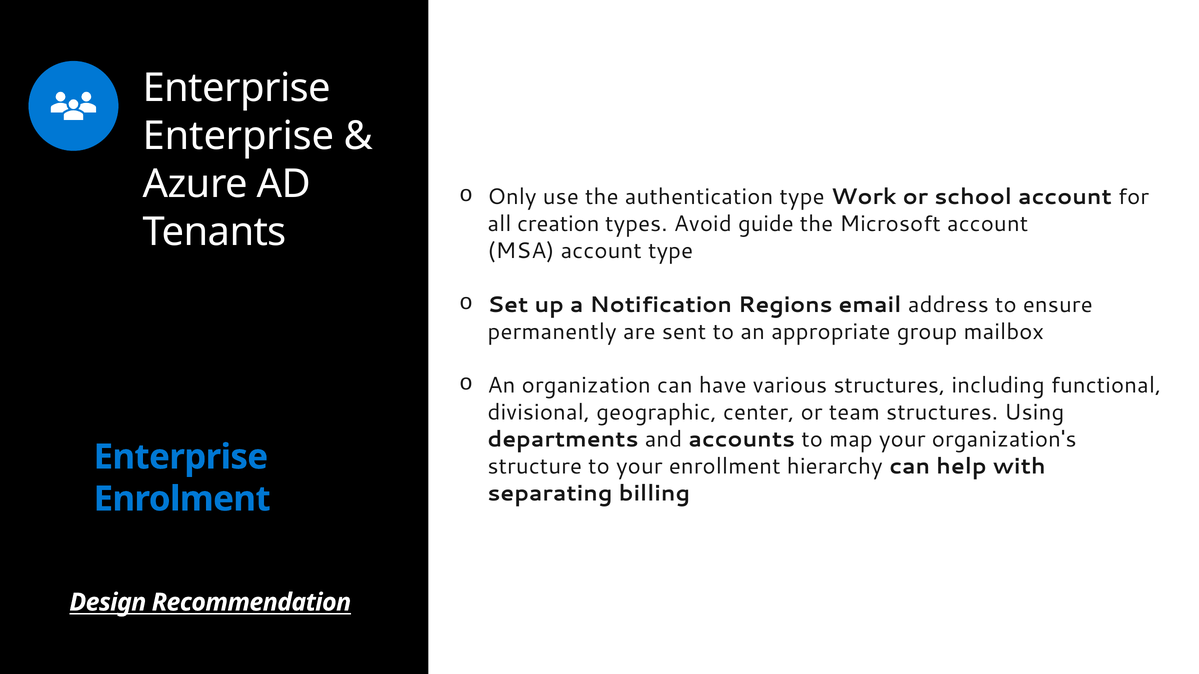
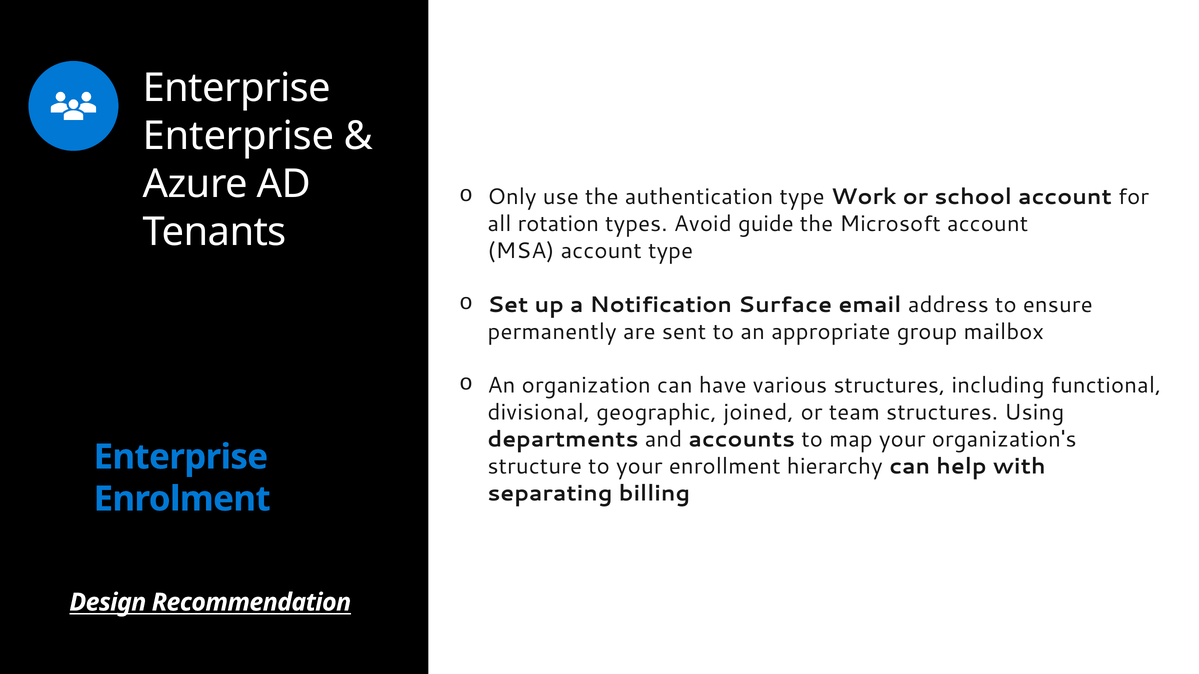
creation: creation -> rotation
Regions: Regions -> Surface
center: center -> joined
